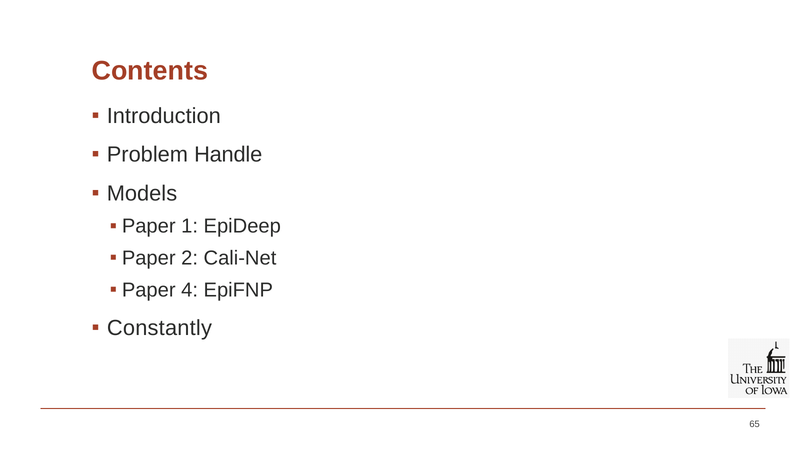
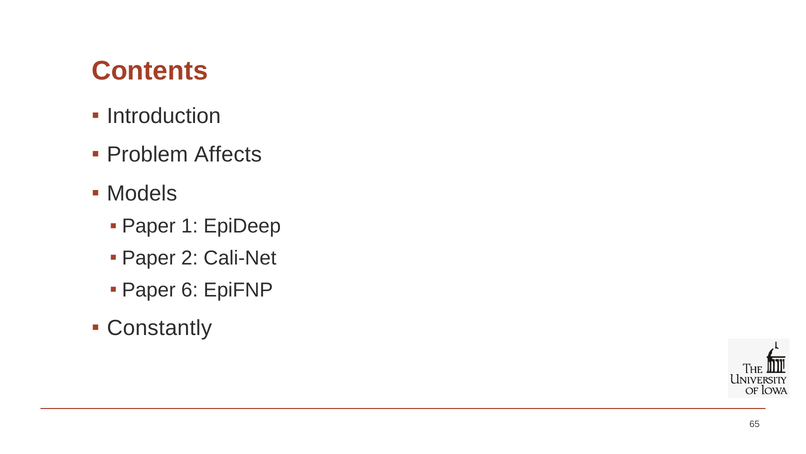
Handle: Handle -> Affects
4: 4 -> 6
